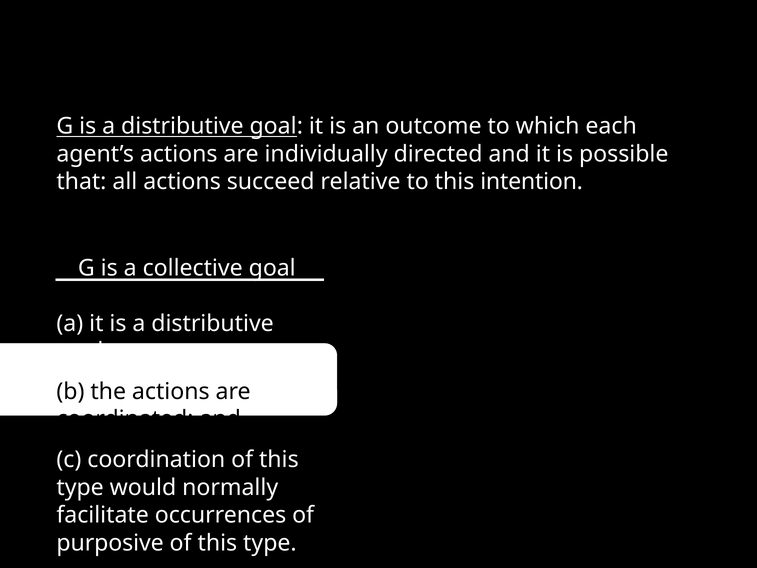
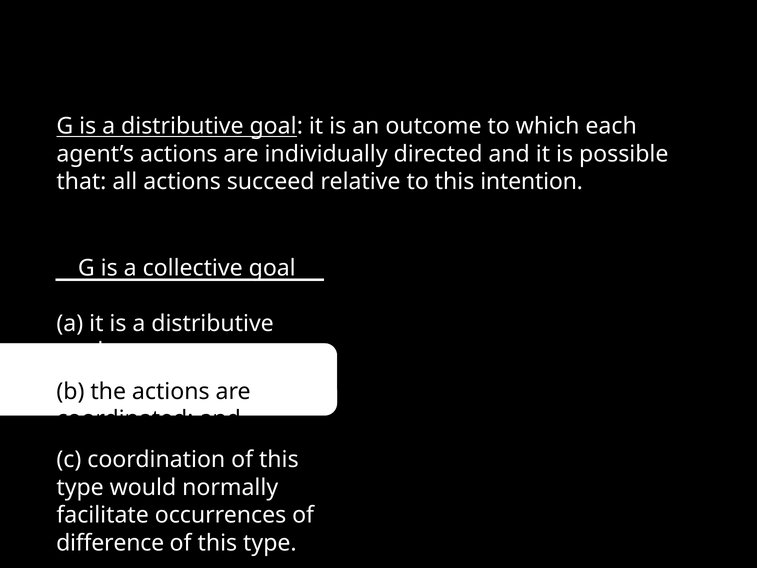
purposive: purposive -> difference
